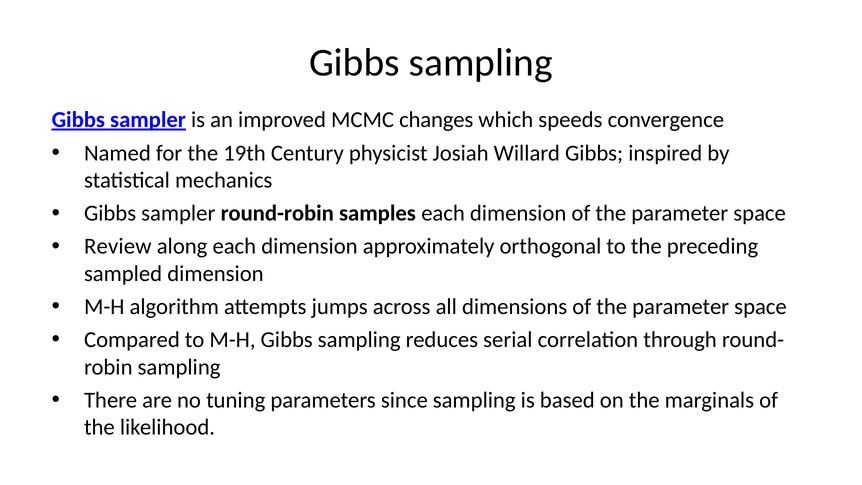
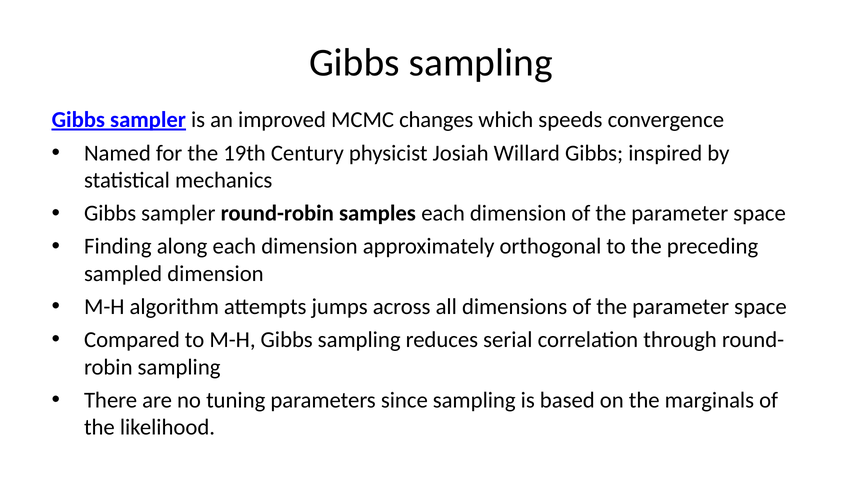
Review: Review -> Finding
